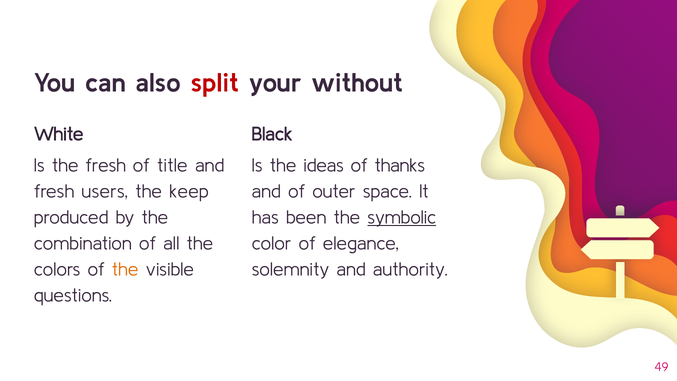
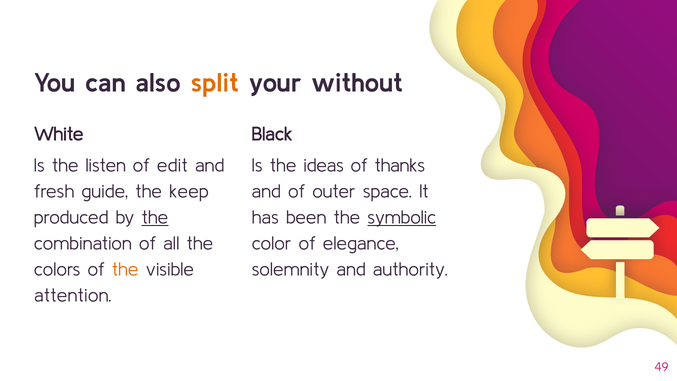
split colour: red -> orange
the fresh: fresh -> listen
title: title -> edit
users: users -> guide
the at (155, 217) underline: none -> present
questions: questions -> attention
